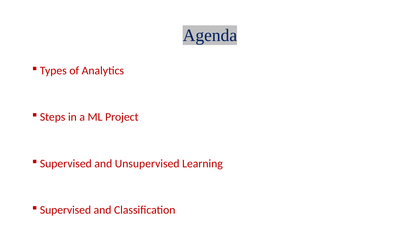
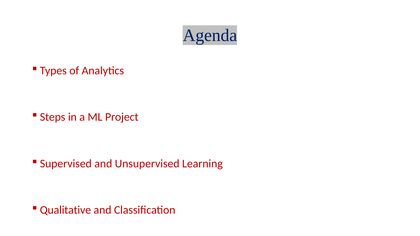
Supervised at (65, 210): Supervised -> Qualitative
